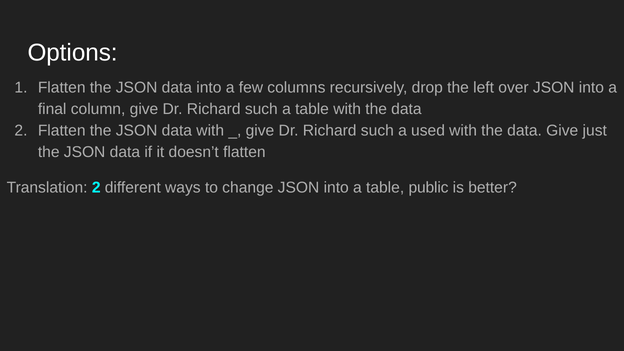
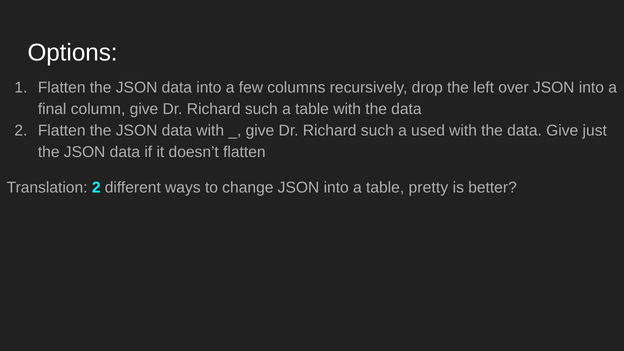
public: public -> pretty
